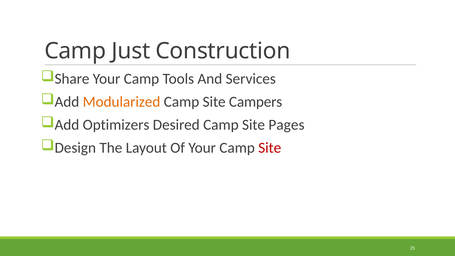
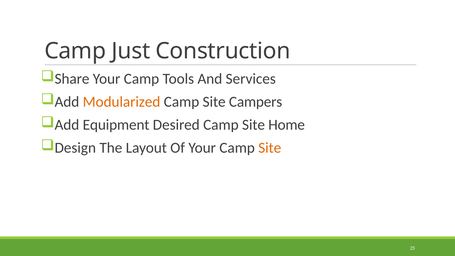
Optimizers: Optimizers -> Equipment
Pages: Pages -> Home
Site at (270, 148) colour: red -> orange
